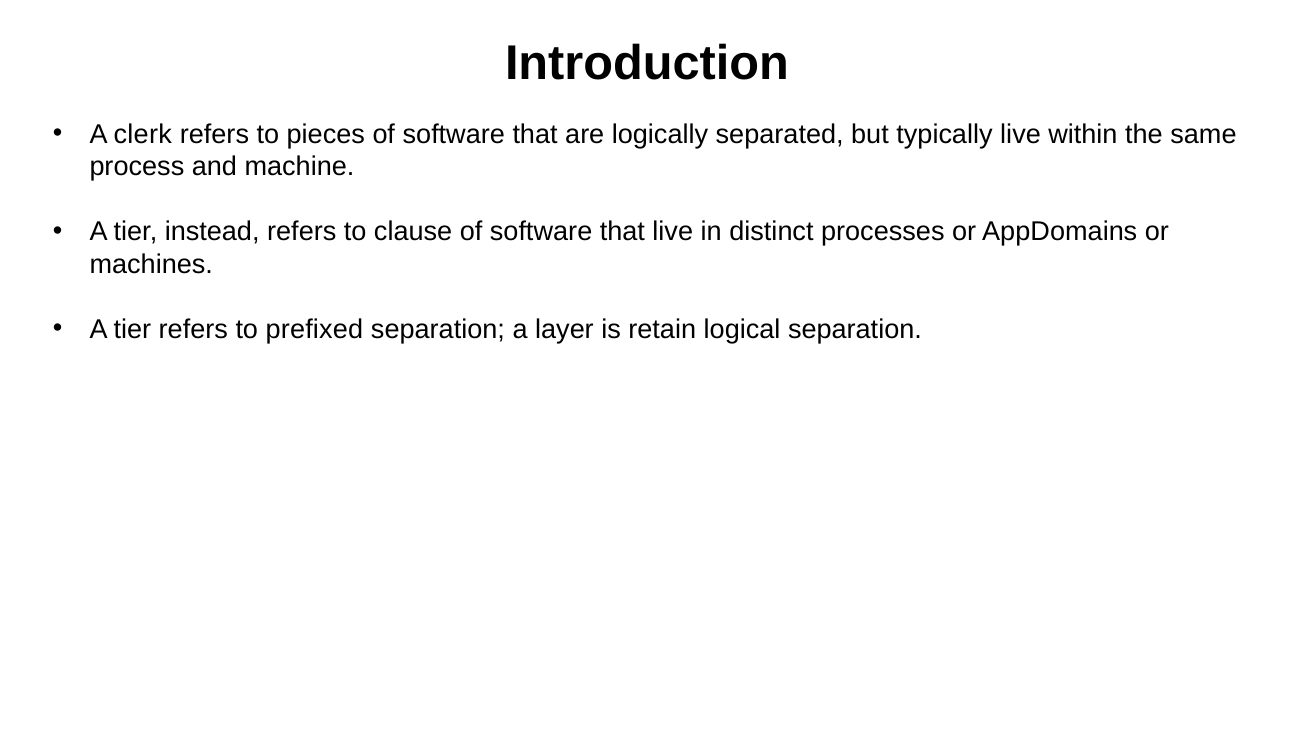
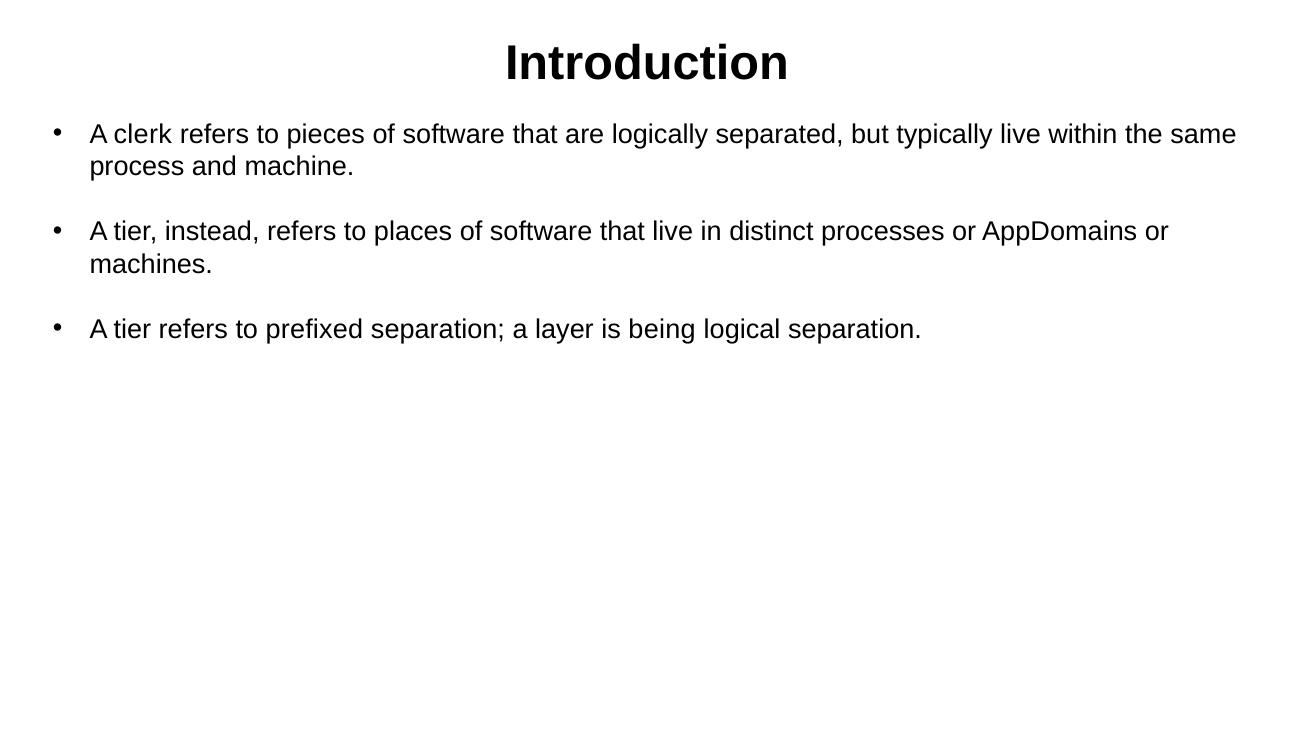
clause: clause -> places
retain: retain -> being
